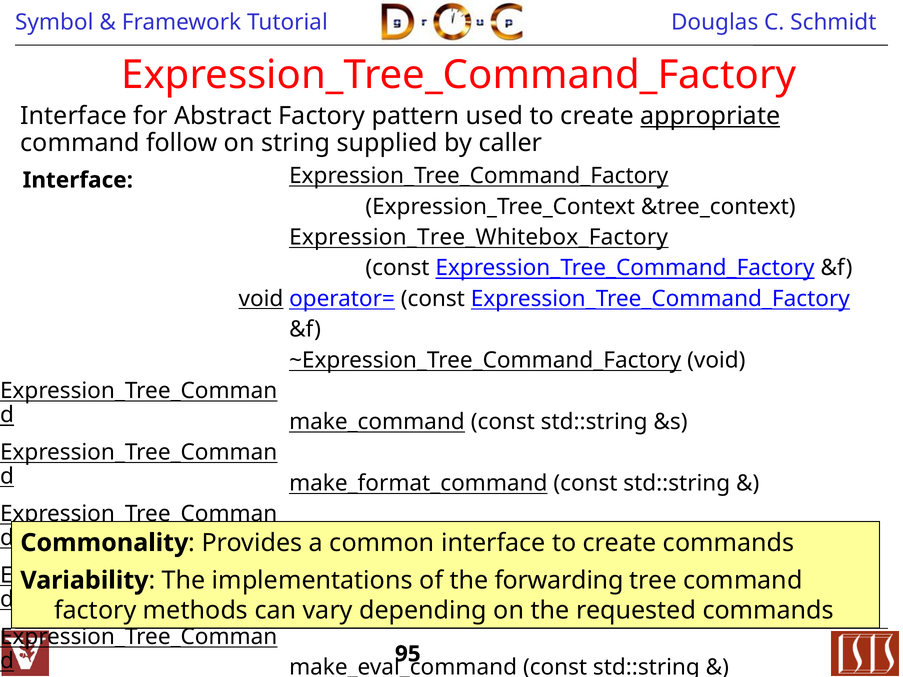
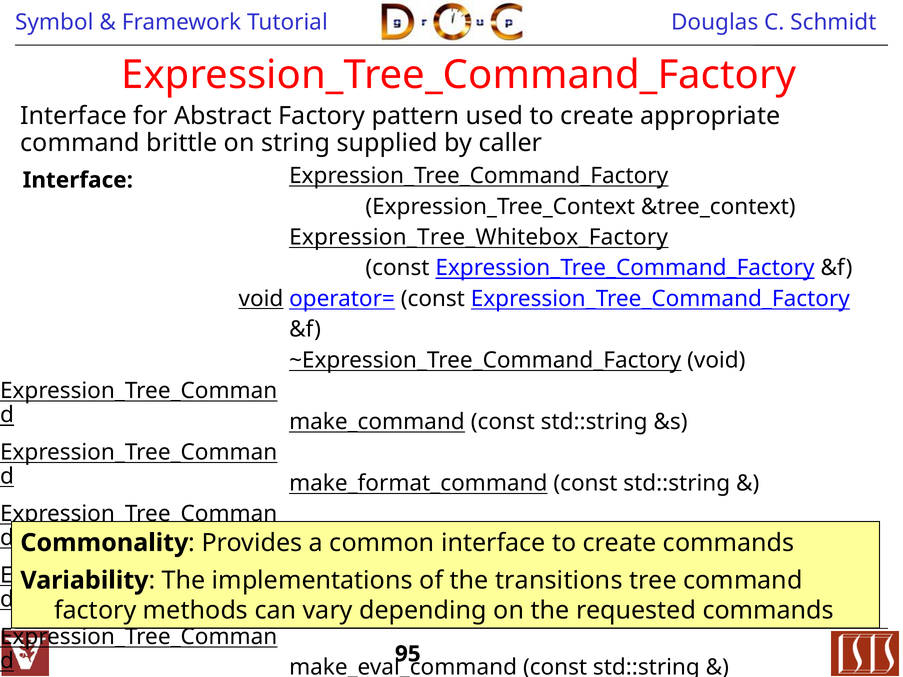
appropriate underline: present -> none
follow: follow -> brittle
forwarding: forwarding -> transitions
